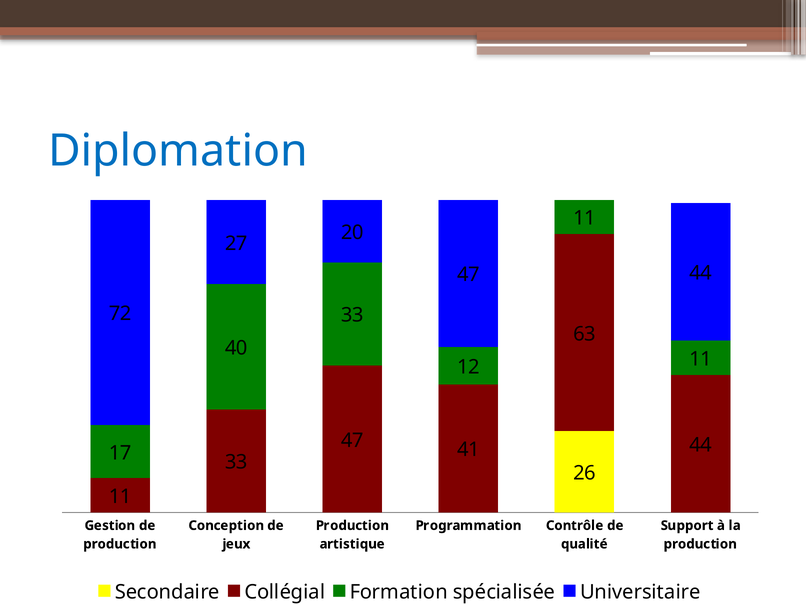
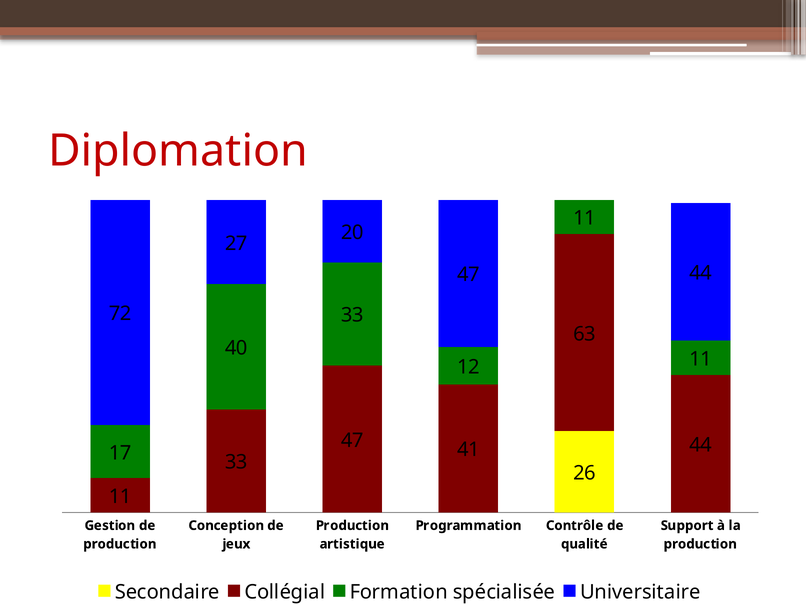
Diplomation colour: blue -> red
